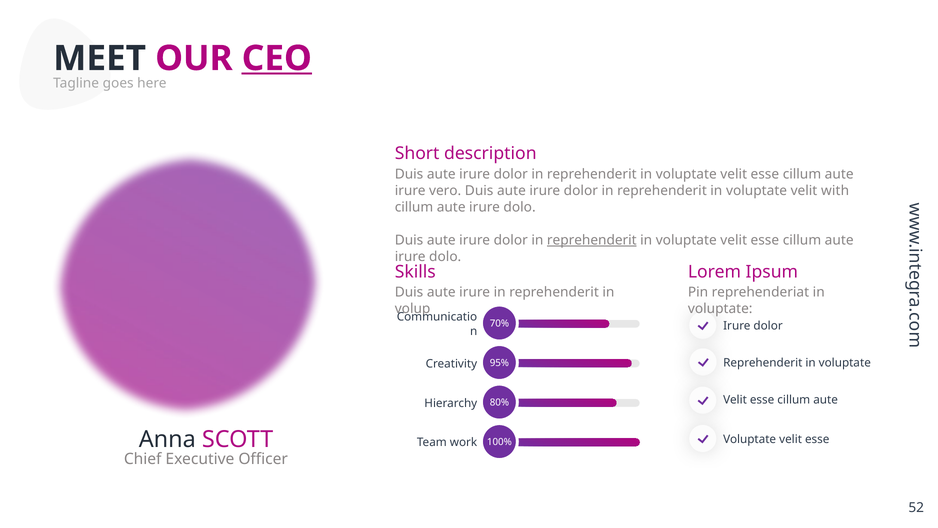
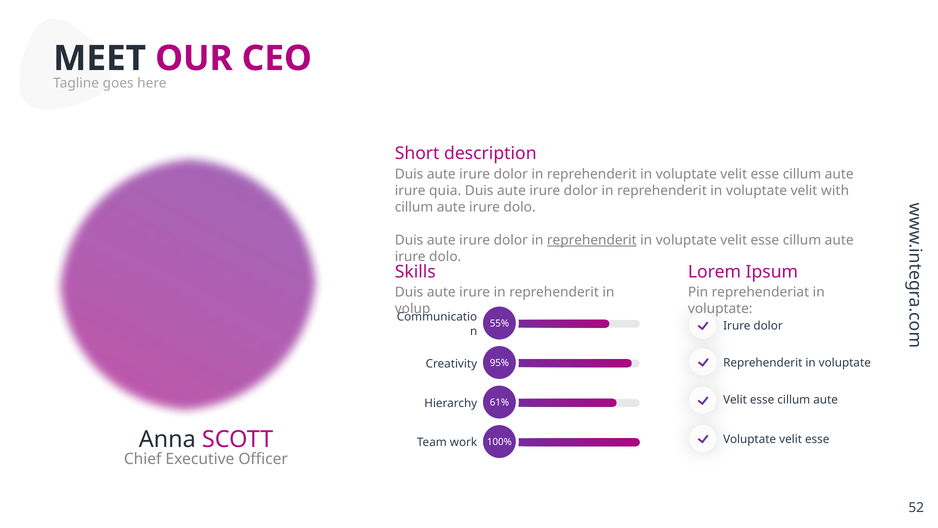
CEO underline: present -> none
vero: vero -> quia
70%: 70% -> 55%
80%: 80% -> 61%
